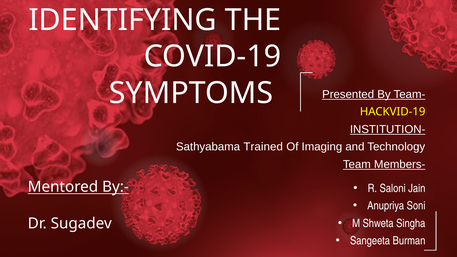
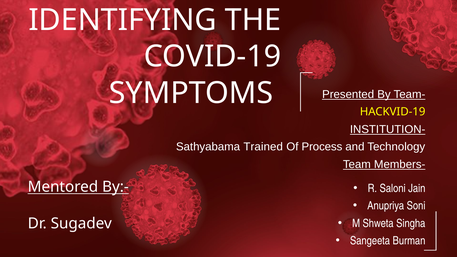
Imaging: Imaging -> Process
